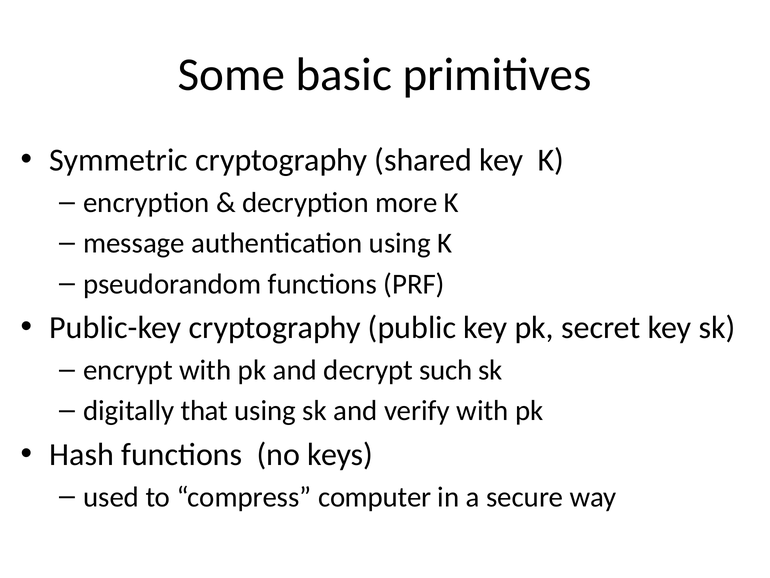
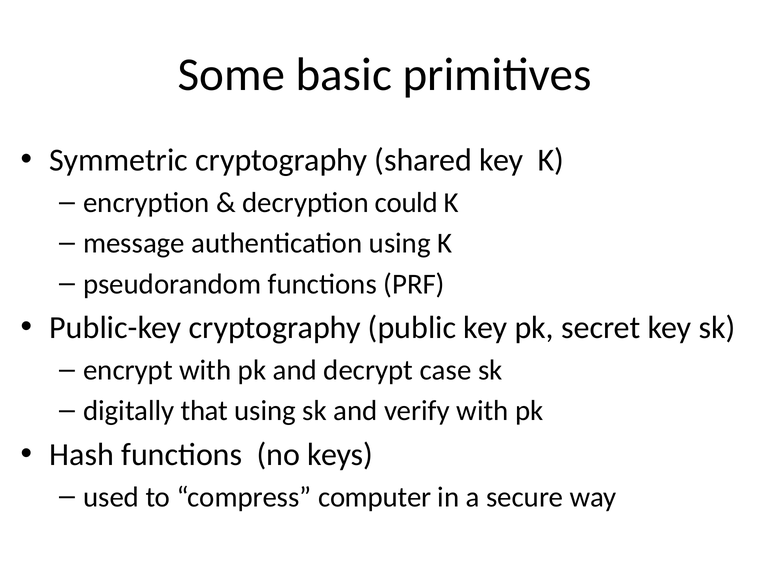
more: more -> could
such: such -> case
